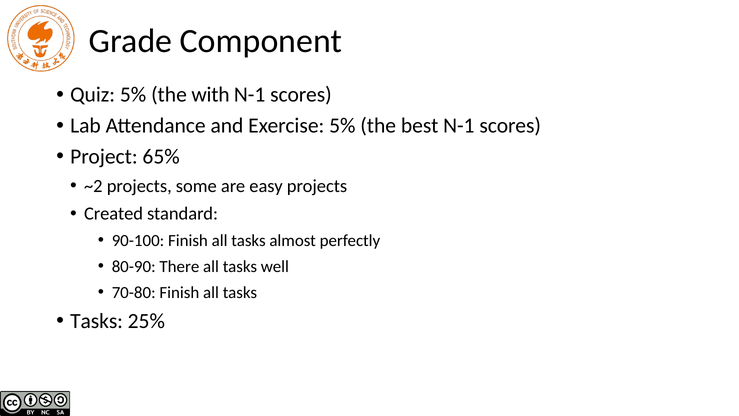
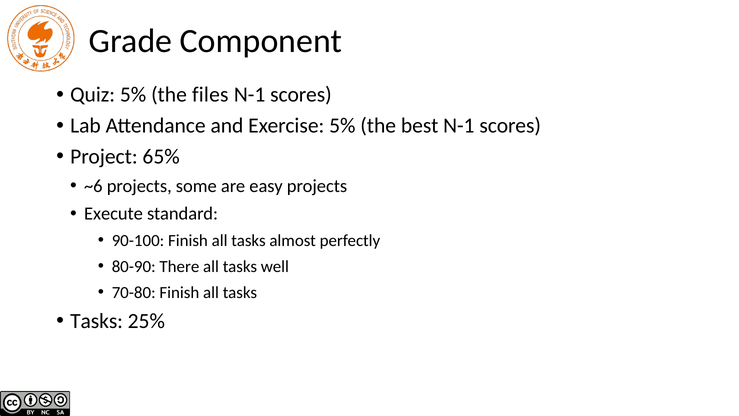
with: with -> files
~2: ~2 -> ~6
Created: Created -> Execute
